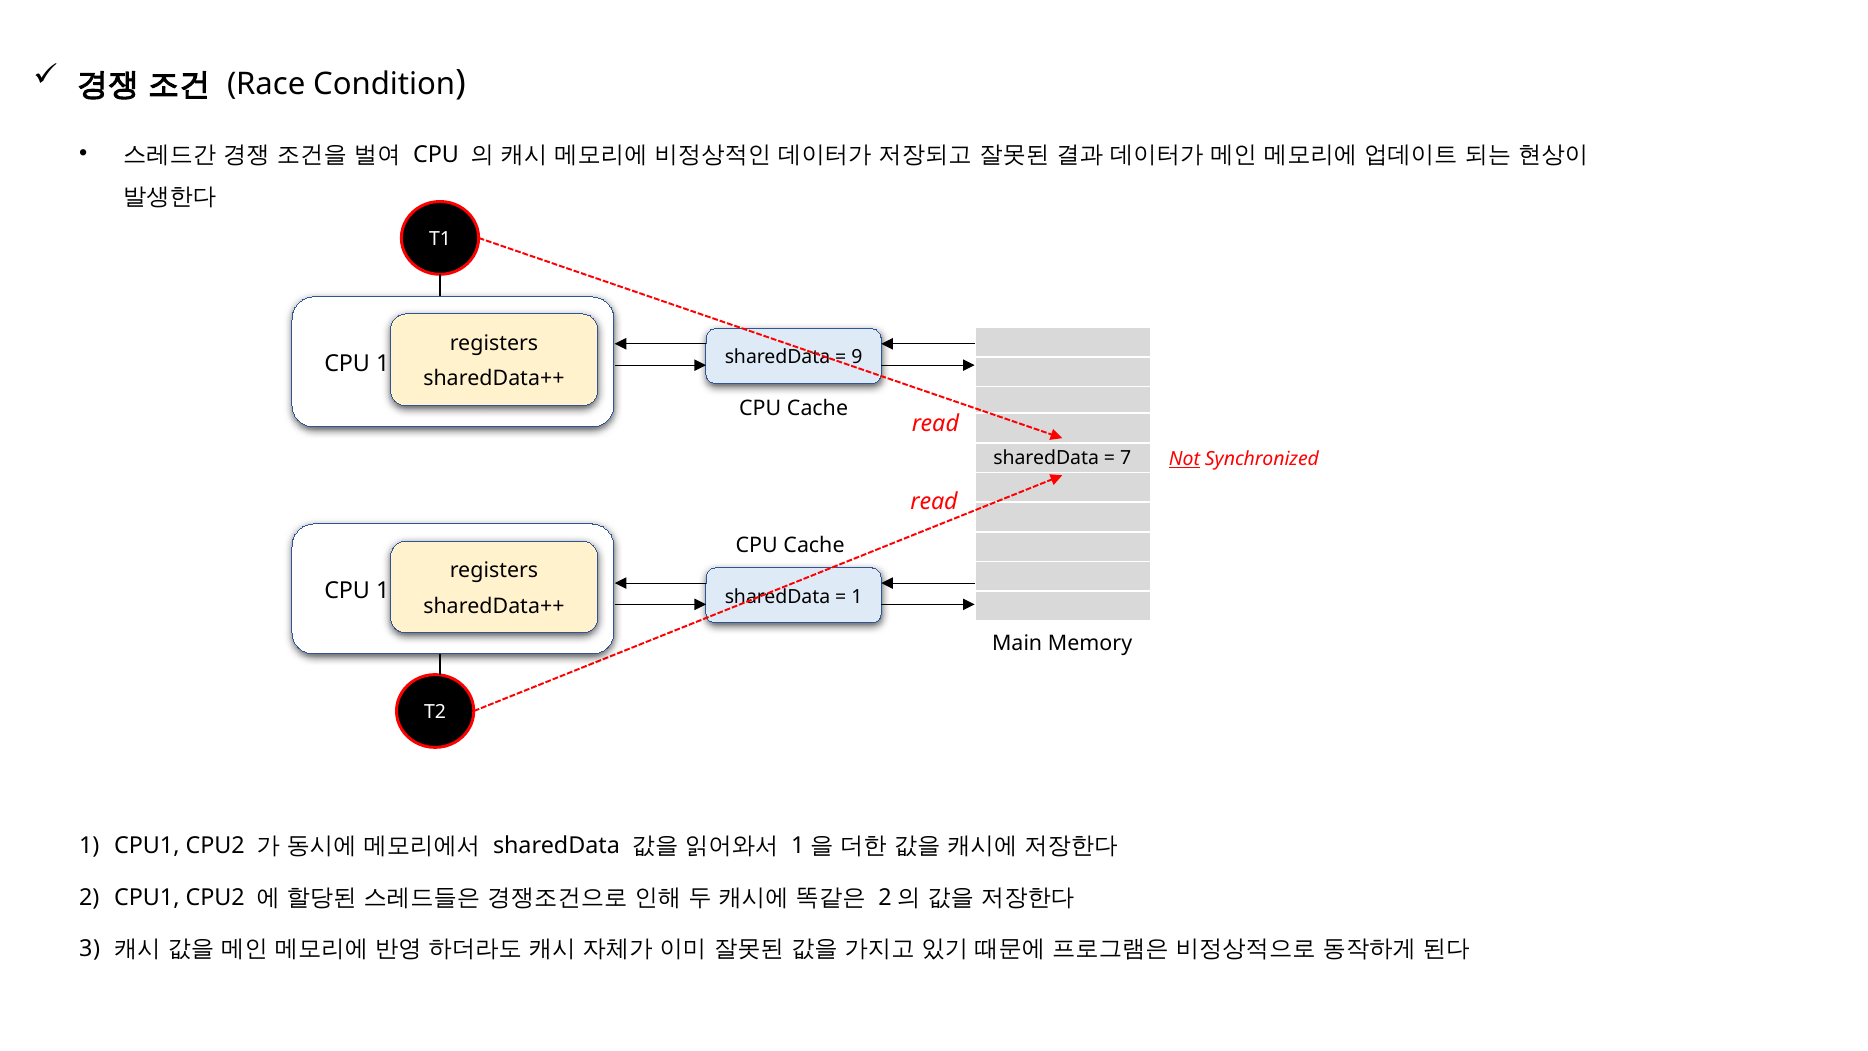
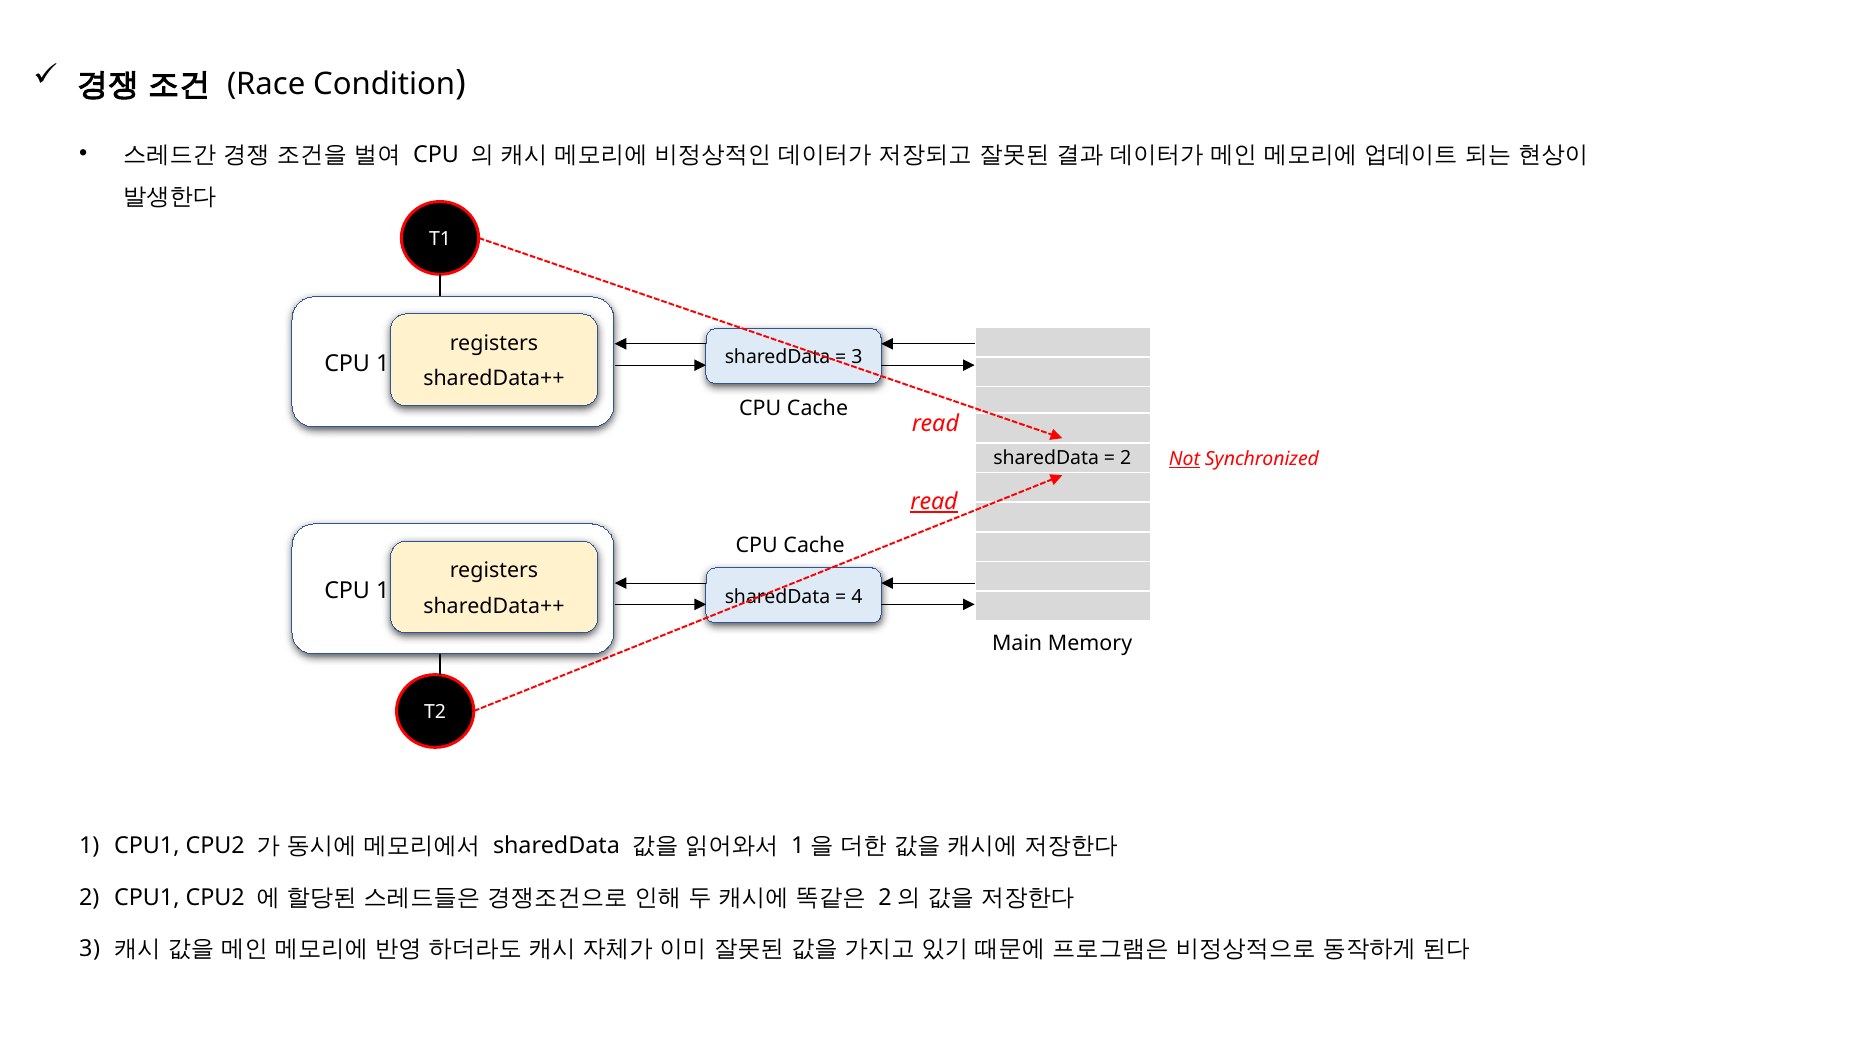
9 at (857, 357): 9 -> 3
7 at (1126, 458): 7 -> 2
read at (934, 502) underline: none -> present
1 at (857, 597): 1 -> 4
